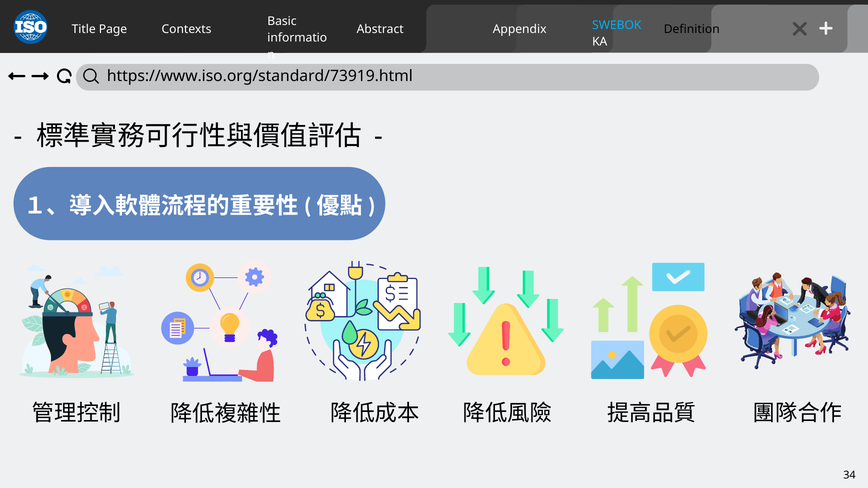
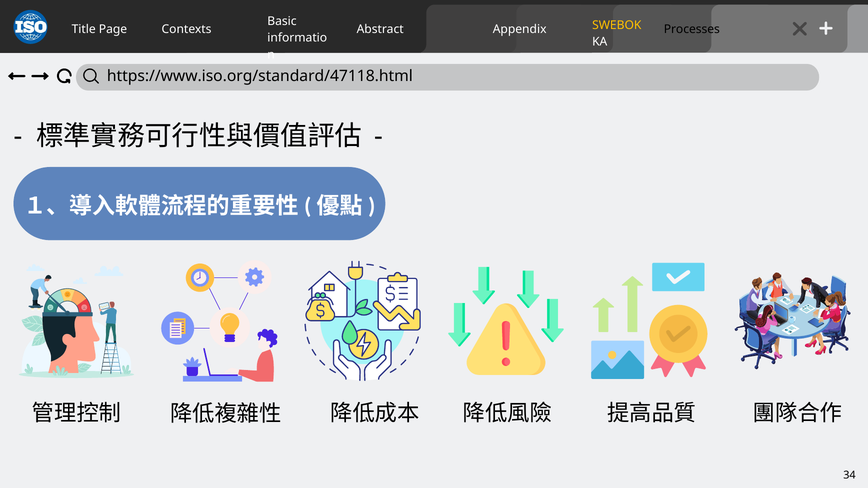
SWEBOK colour: light blue -> yellow
Definition: Definition -> Processes
https://www.iso.org/standard/73919.html: https://www.iso.org/standard/73919.html -> https://www.iso.org/standard/47118.html
